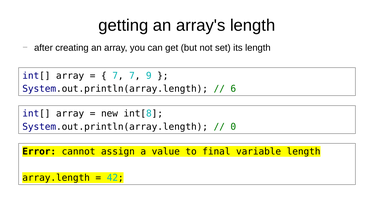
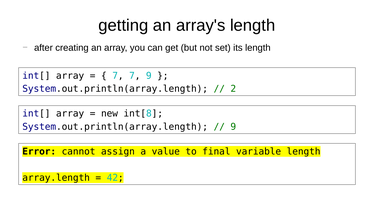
6: 6 -> 2
0 at (233, 126): 0 -> 9
